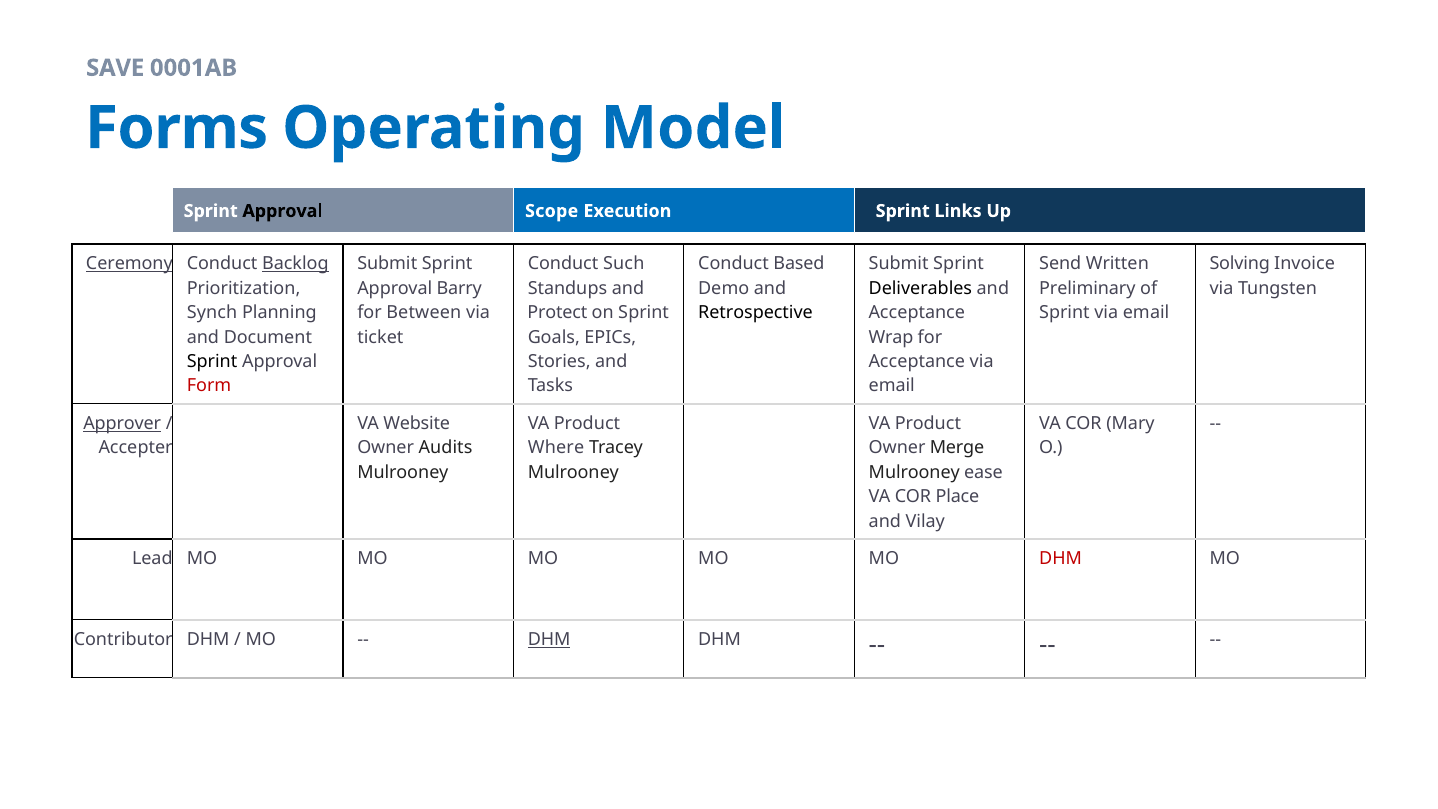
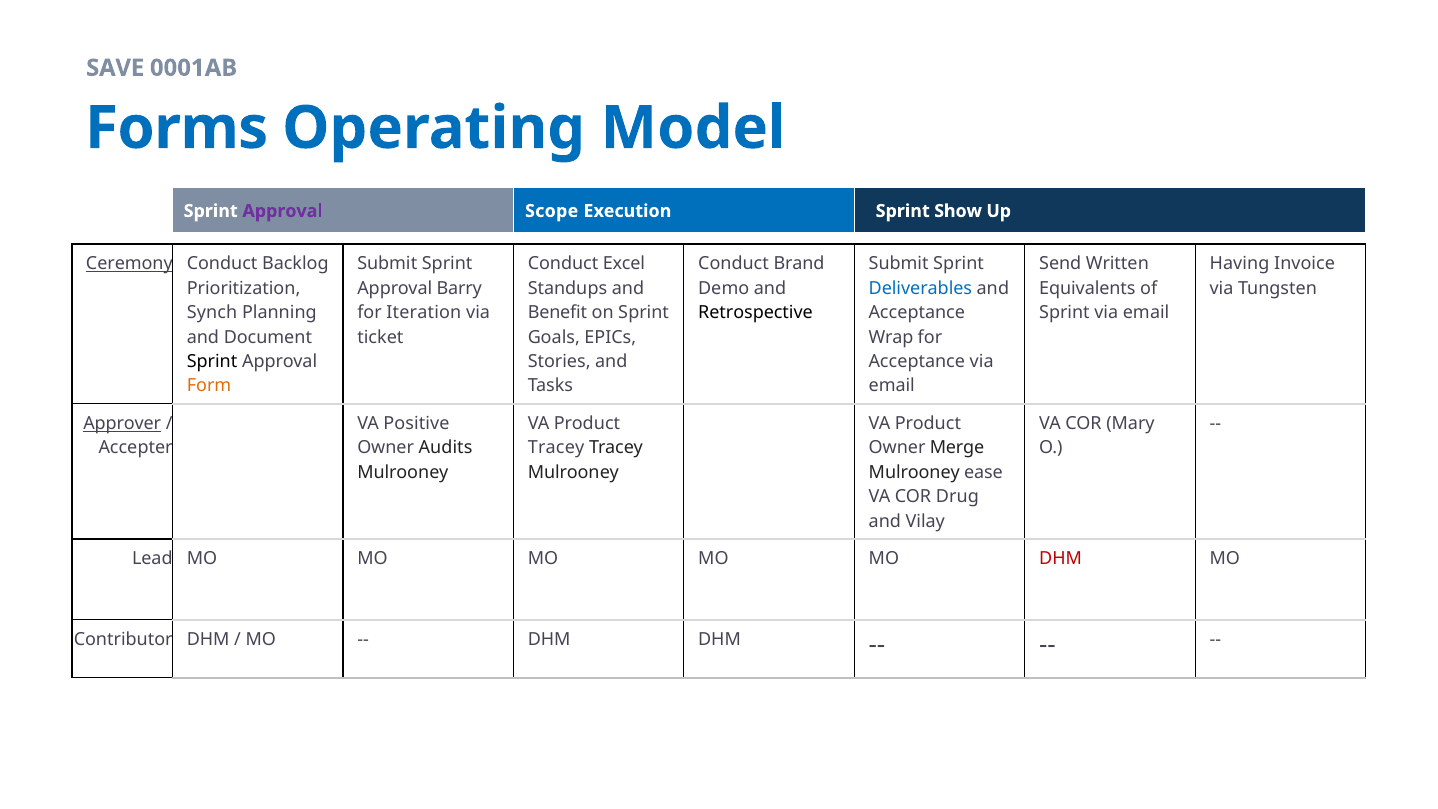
Approval at (283, 211) colour: black -> purple
Links: Links -> Show
Backlog underline: present -> none
Such: Such -> Excel
Based: Based -> Brand
Solving: Solving -> Having
Deliverables colour: black -> blue
Preliminary: Preliminary -> Equivalents
Between: Between -> Iteration
Protect: Protect -> Benefit
Form colour: red -> orange
Website: Website -> Positive
Where at (556, 448): Where -> Tracey
Place: Place -> Drug
DHM at (549, 639) underline: present -> none
